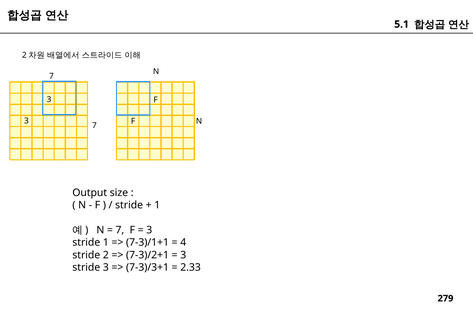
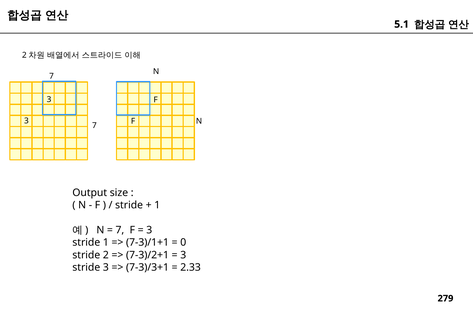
4: 4 -> 0
